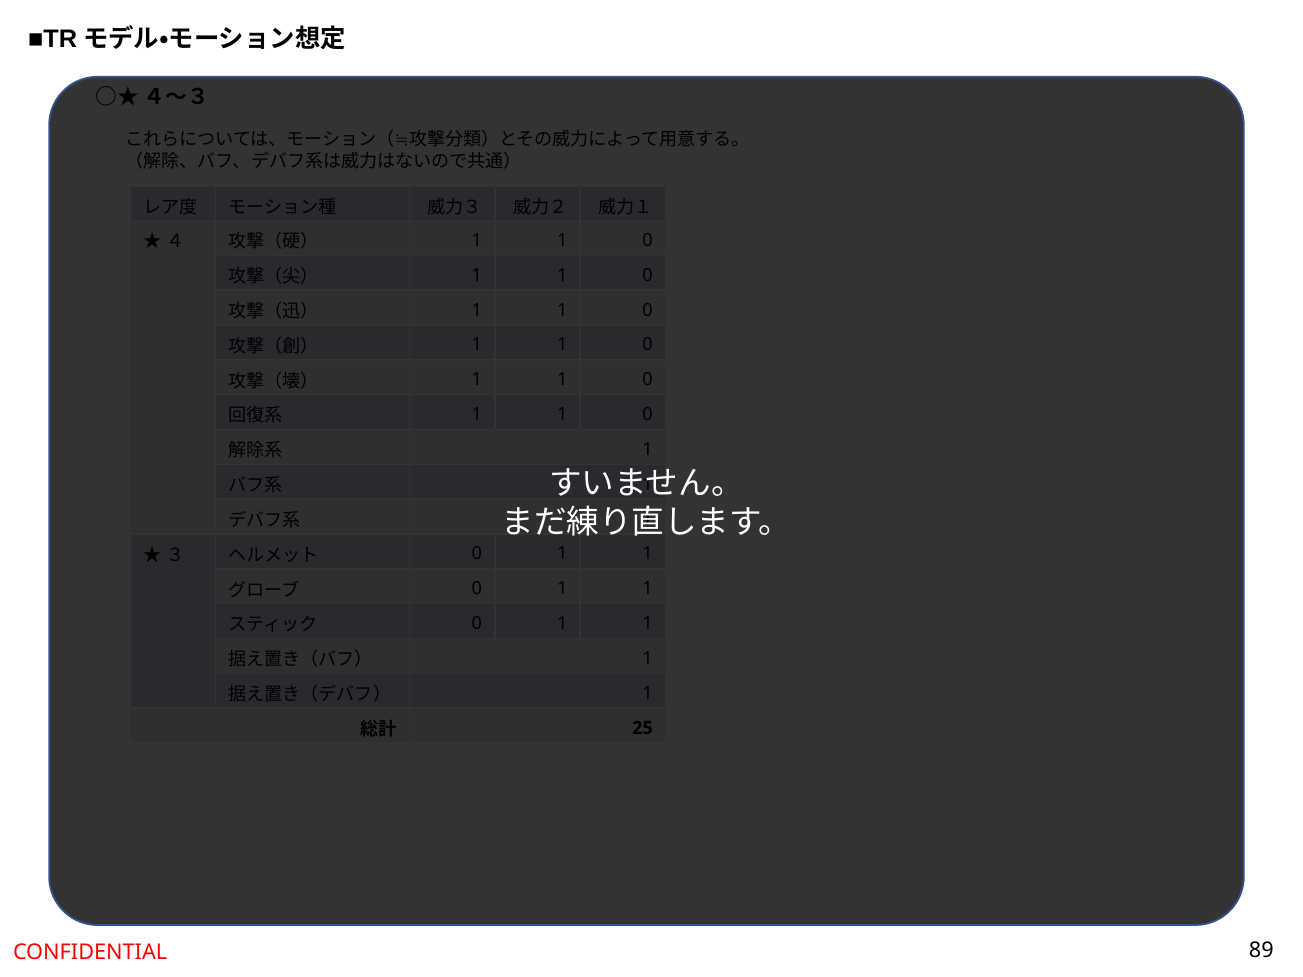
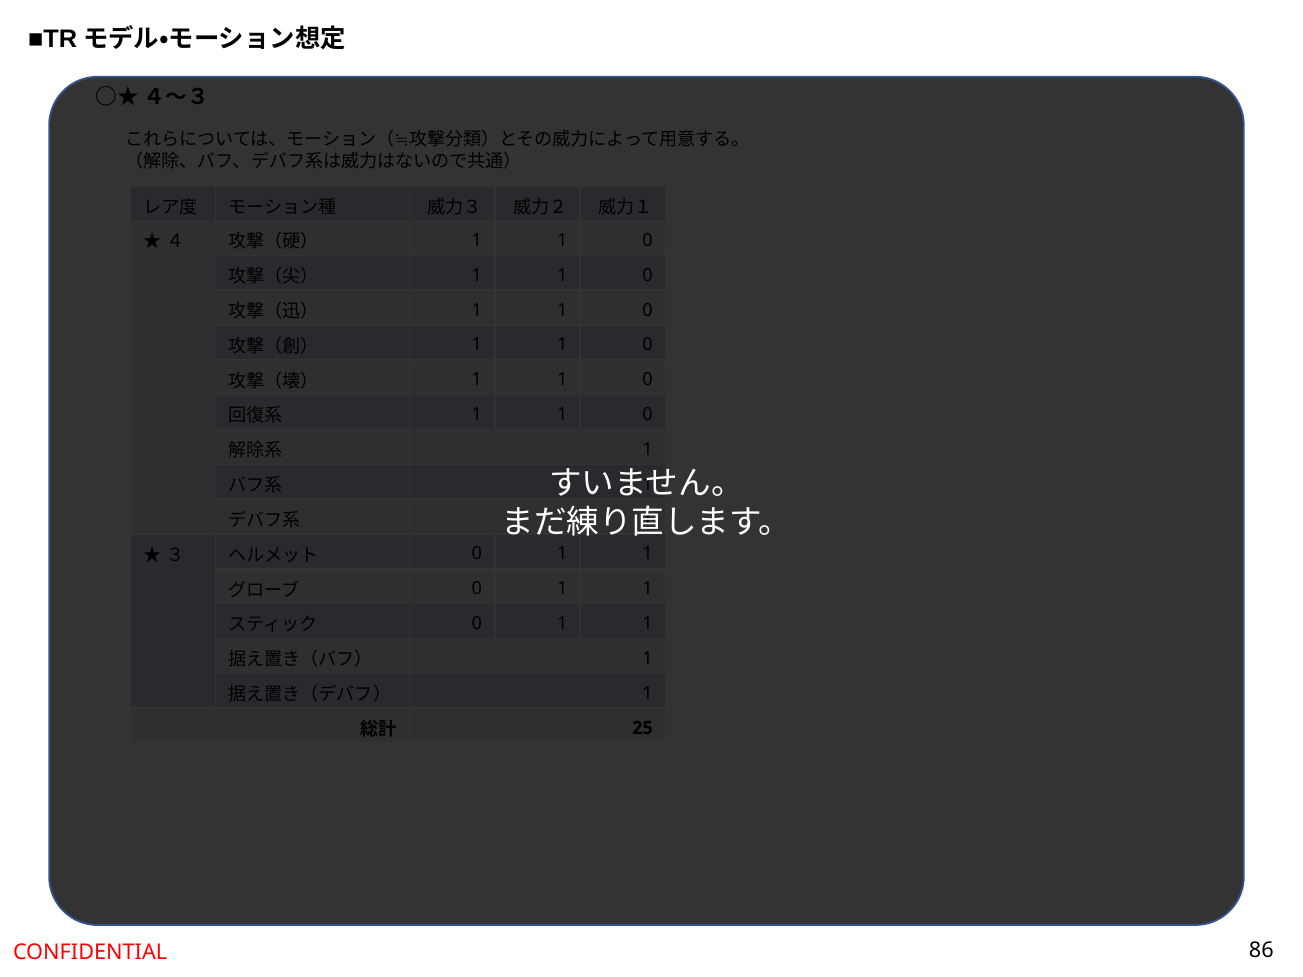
89: 89 -> 86
